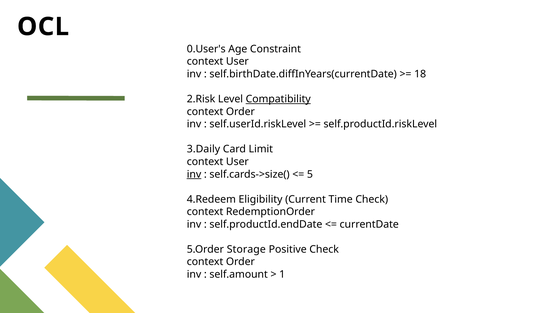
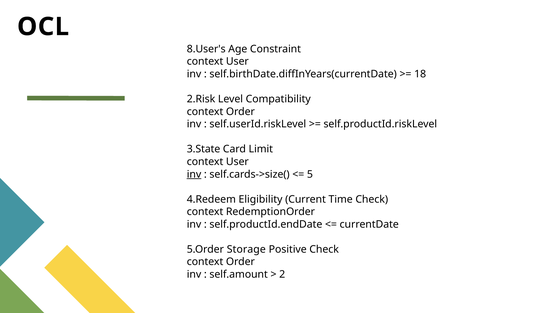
0.User's: 0.User's -> 8.User's
Compatibility underline: present -> none
3.Daily: 3.Daily -> 3.State
1: 1 -> 2
